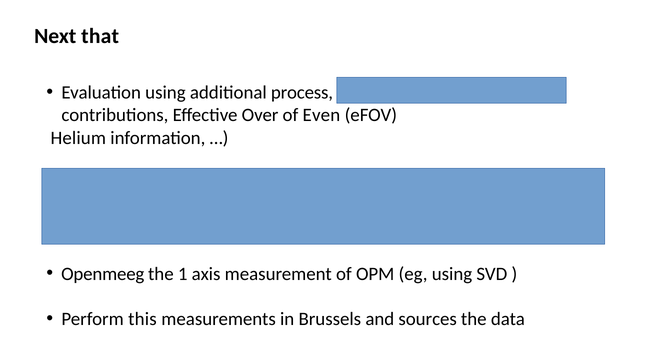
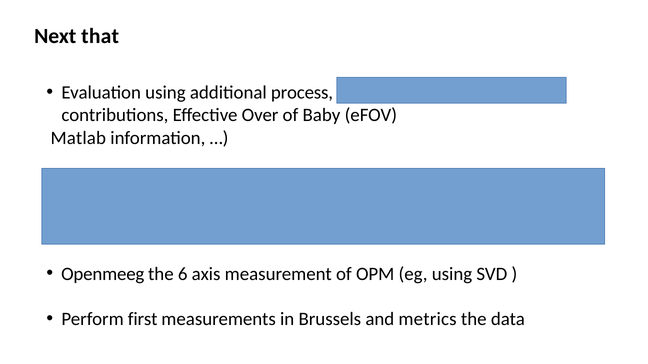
of Even: Even -> Baby
Helium: Helium -> Matlab
1: 1 -> 6
Perform this: this -> first
sources: sources -> metrics
